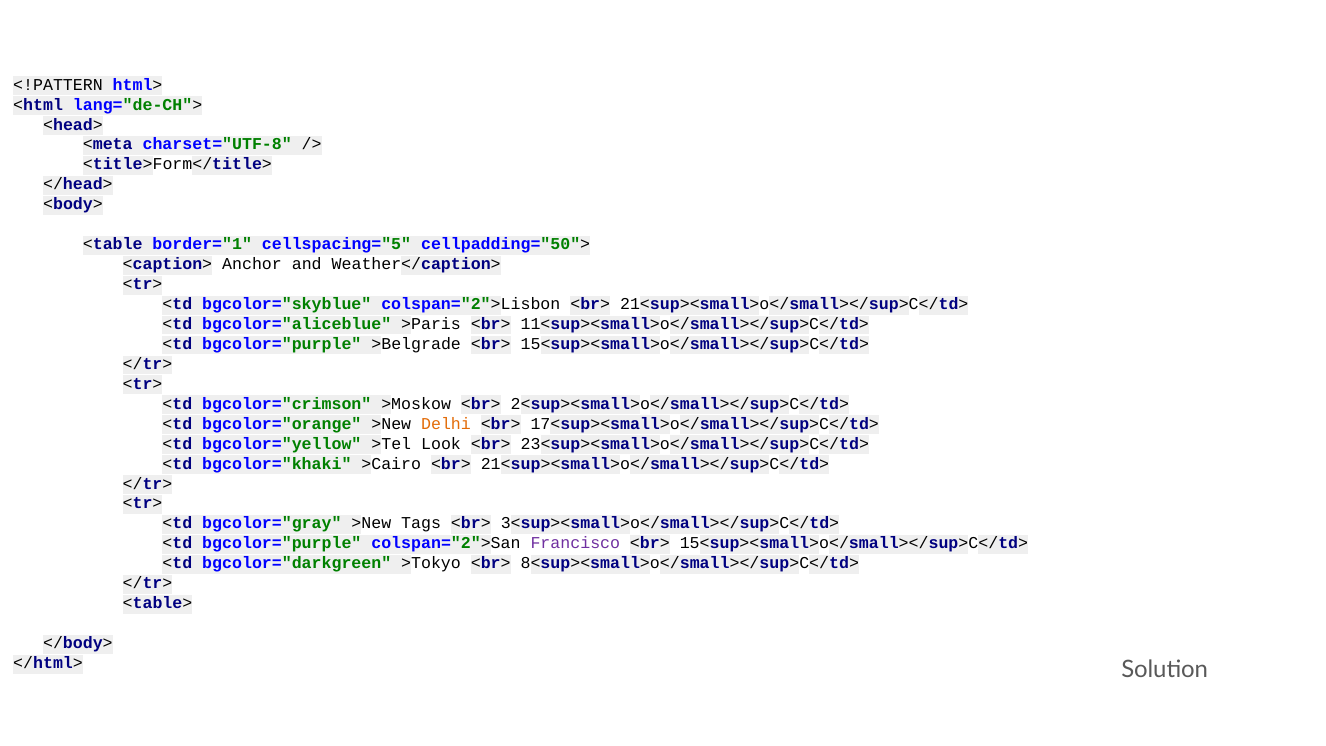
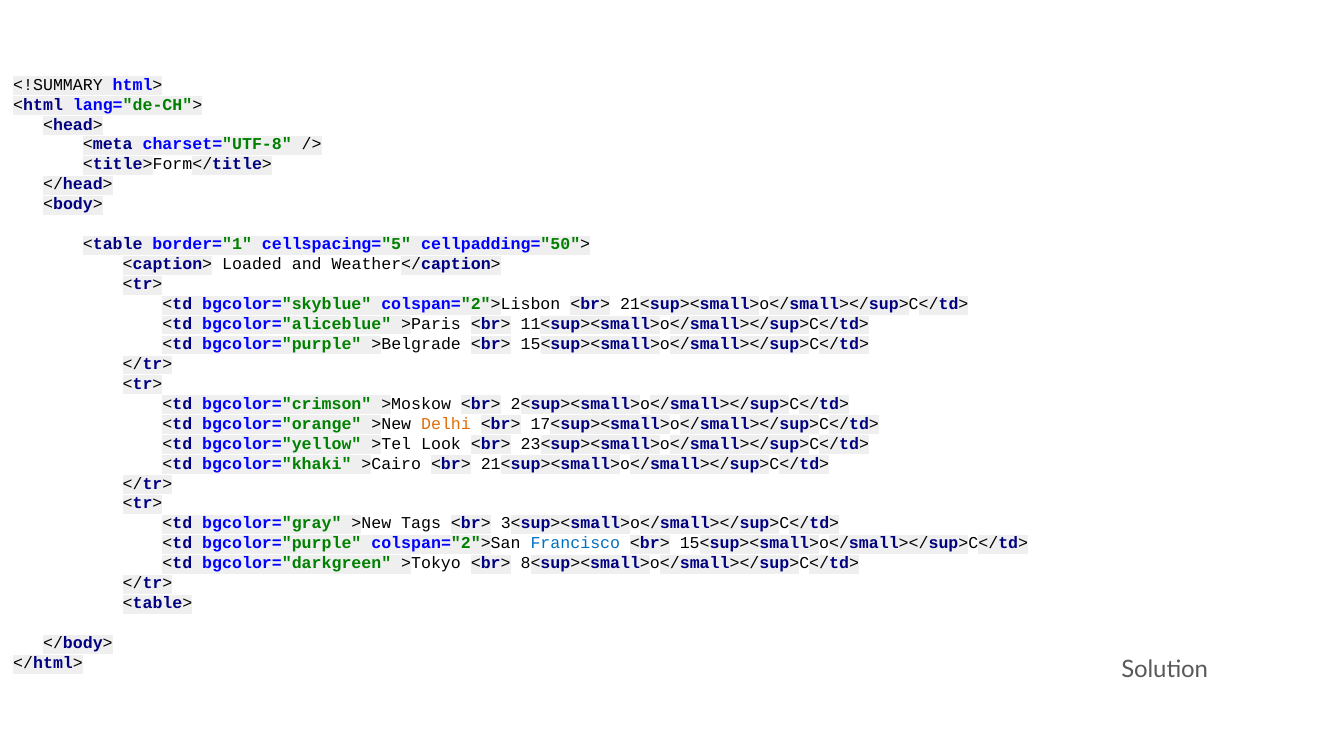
<!PATTERN: <!PATTERN -> <!SUMMARY
Anchor: Anchor -> Loaded
Francisco colour: purple -> blue
